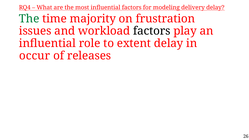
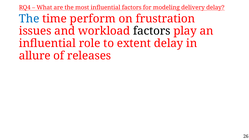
The at (29, 19) colour: green -> blue
majority: majority -> perform
occur: occur -> allure
